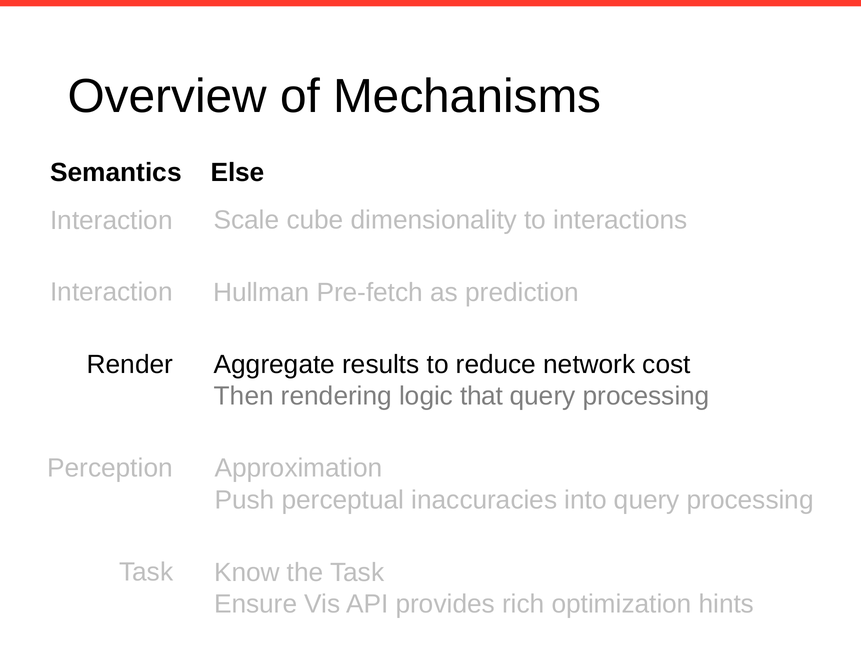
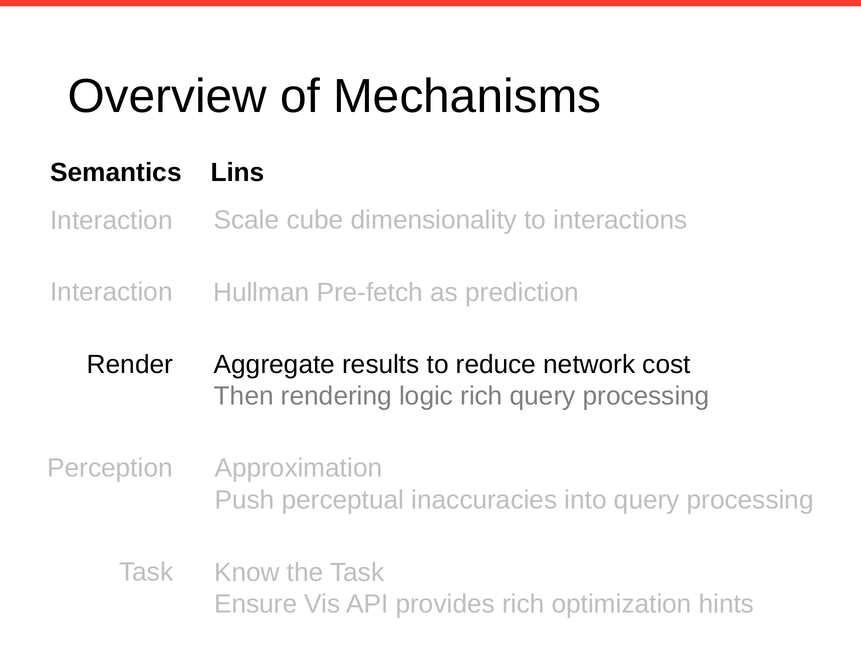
Else: Else -> Lins
logic that: that -> rich
